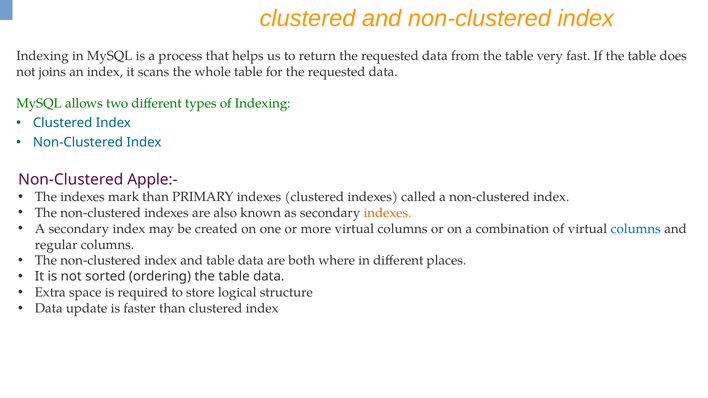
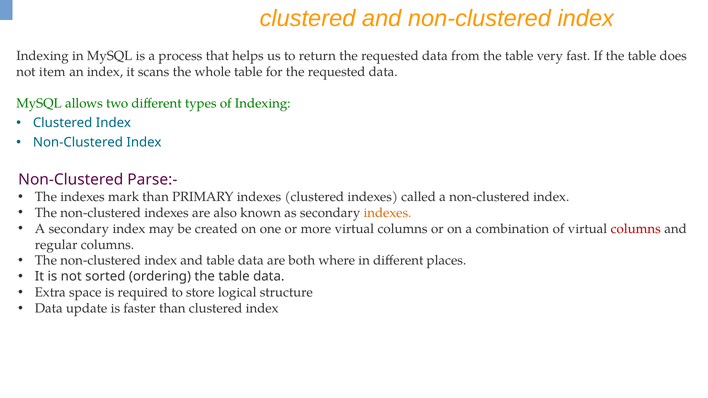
joins: joins -> item
Apple:-: Apple:- -> Parse:-
columns at (636, 229) colour: blue -> red
